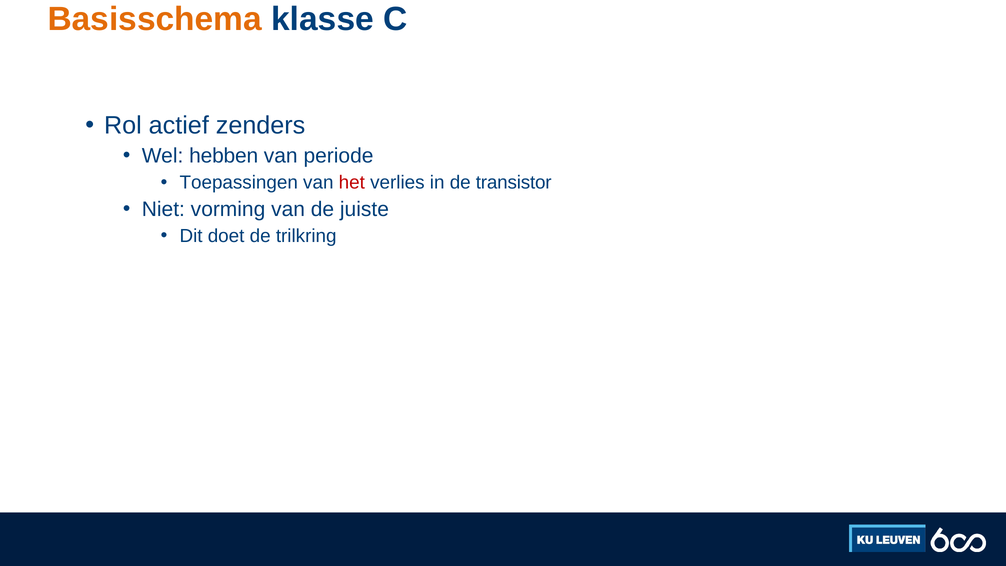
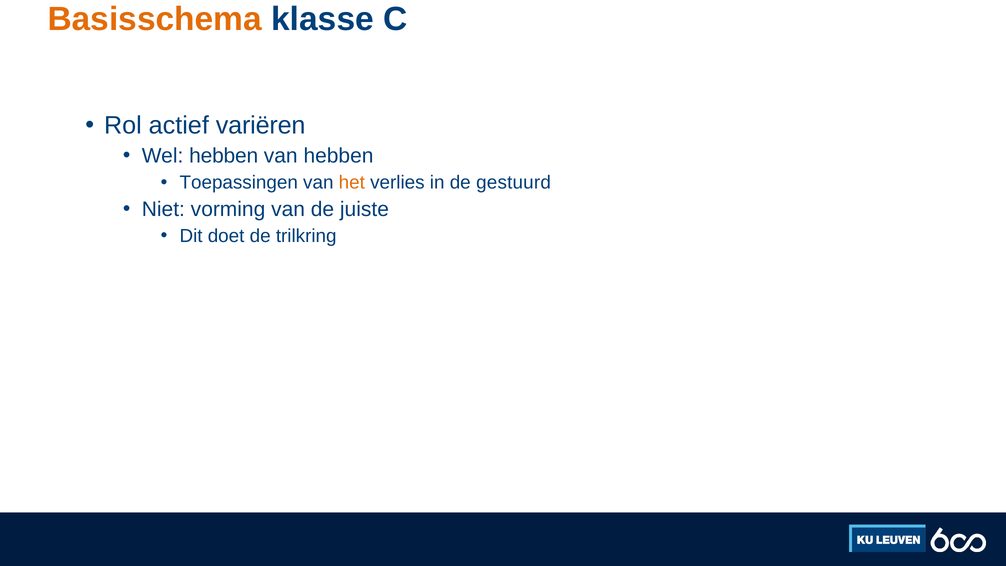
zenders: zenders -> variëren
van periode: periode -> hebben
het colour: red -> orange
transistor: transistor -> gestuurd
